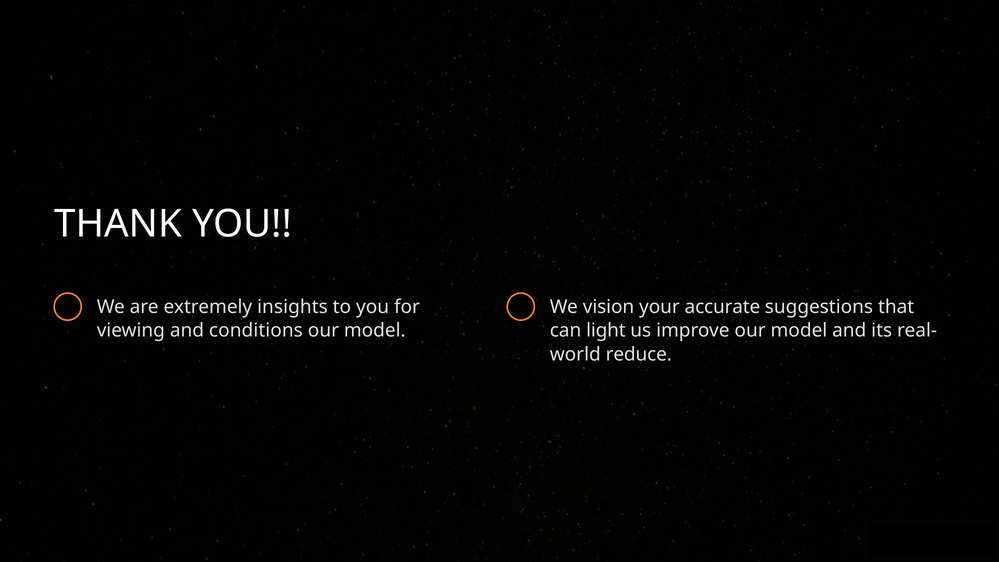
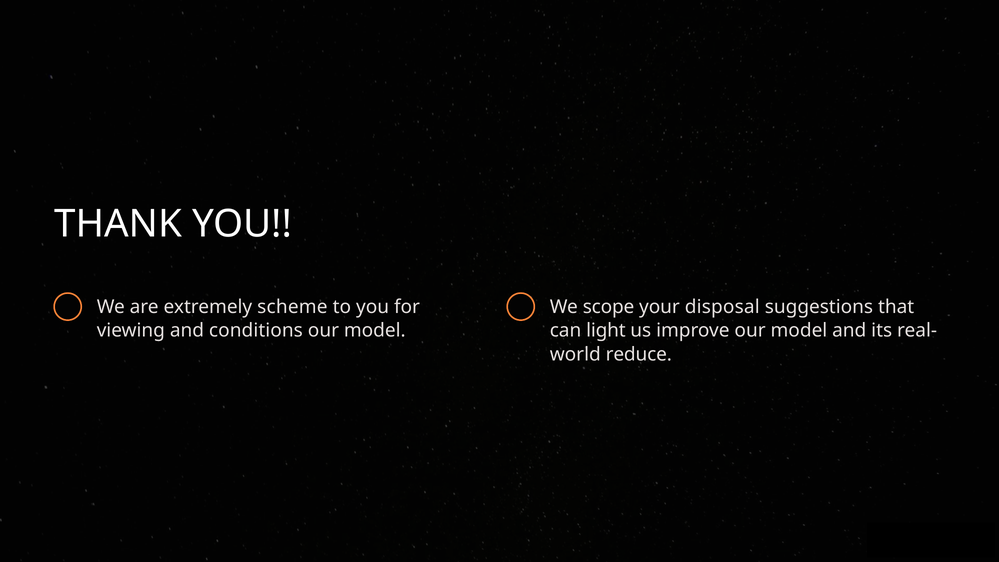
insights: insights -> scheme
vision: vision -> scope
accurate: accurate -> disposal
